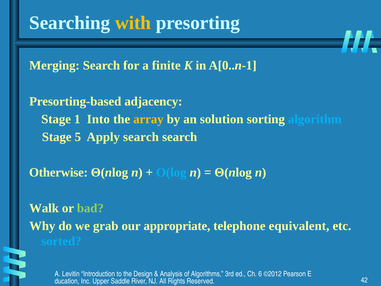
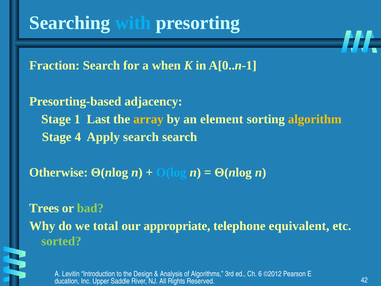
with colour: yellow -> light blue
Merging: Merging -> Fraction
finite: finite -> when
Into: Into -> Last
solution: solution -> element
algorithm colour: light blue -> yellow
5: 5 -> 4
Walk: Walk -> Trees
grab: grab -> total
sorted colour: light blue -> light green
